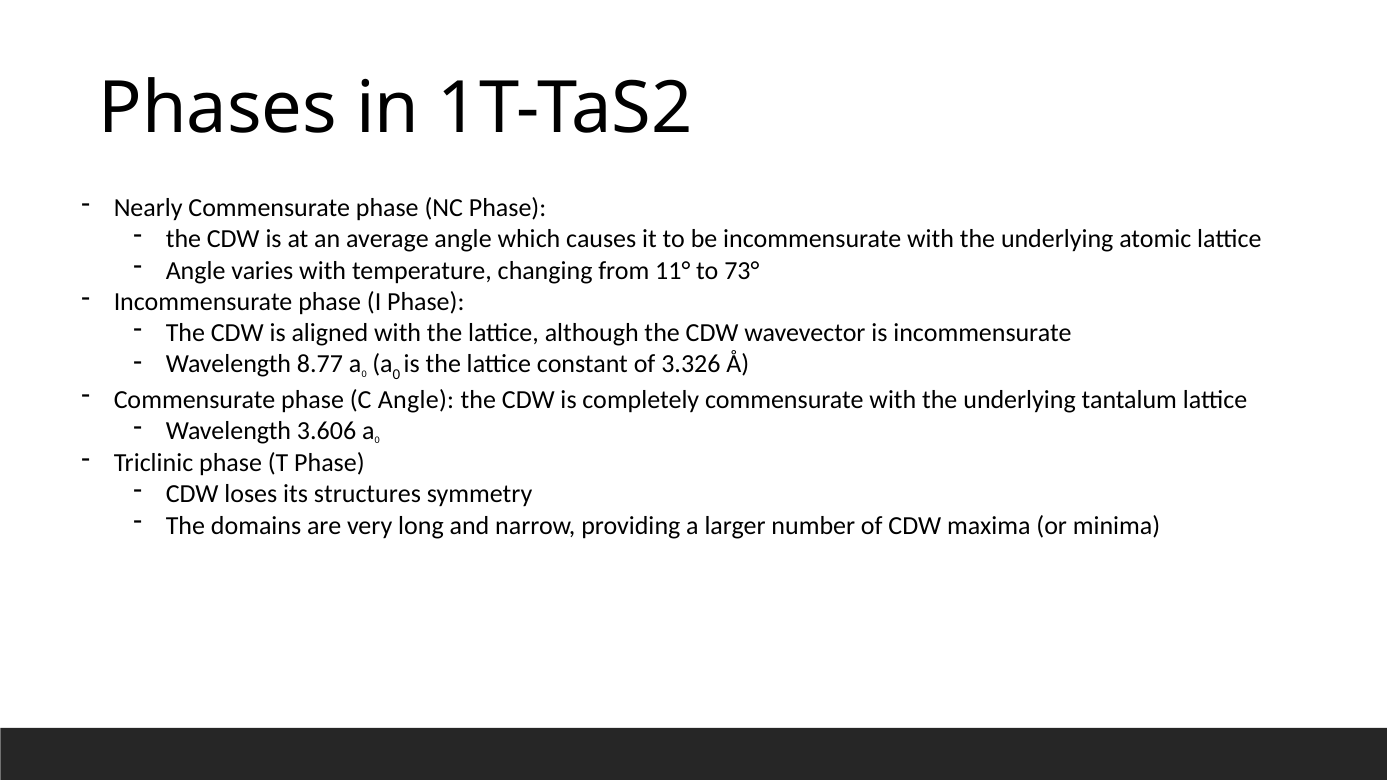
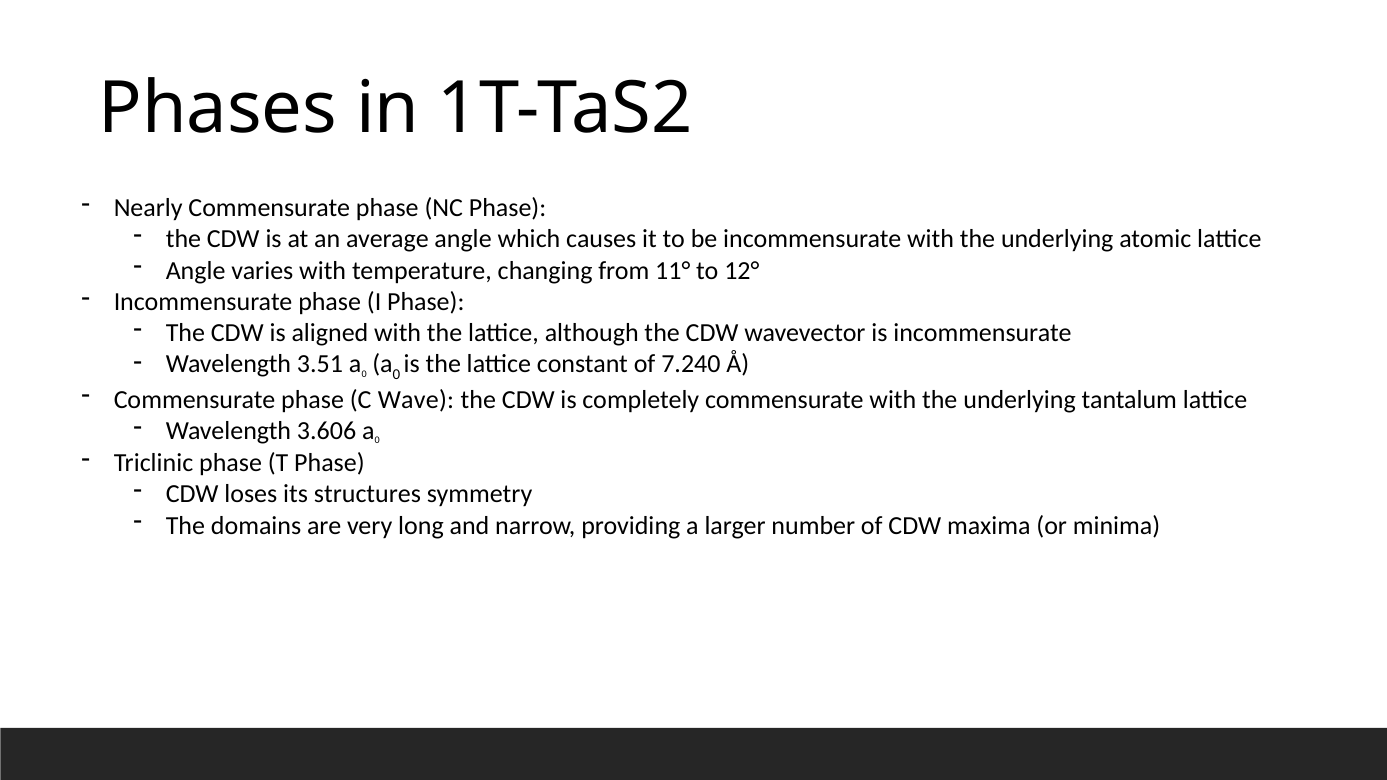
73°: 73° -> 12°
8.77: 8.77 -> 3.51
3.326: 3.326 -> 7.240
C Angle: Angle -> Wave
